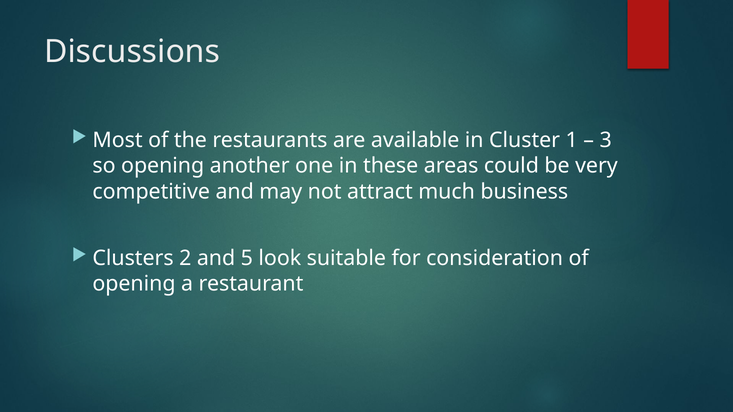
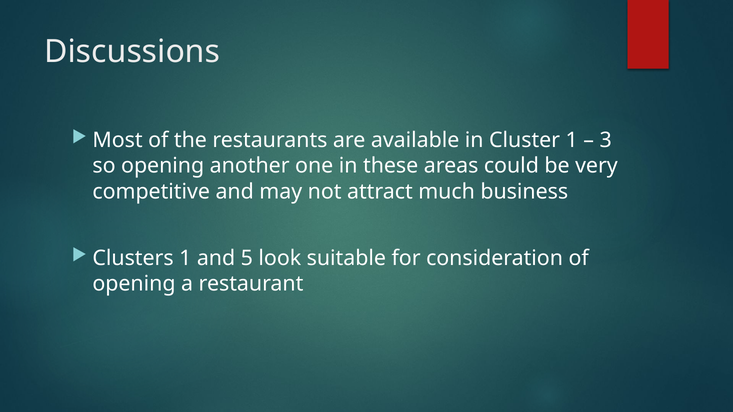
Clusters 2: 2 -> 1
